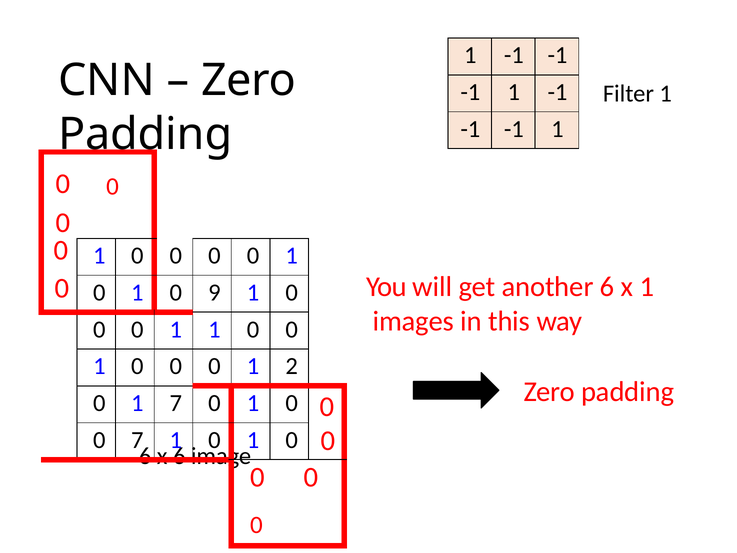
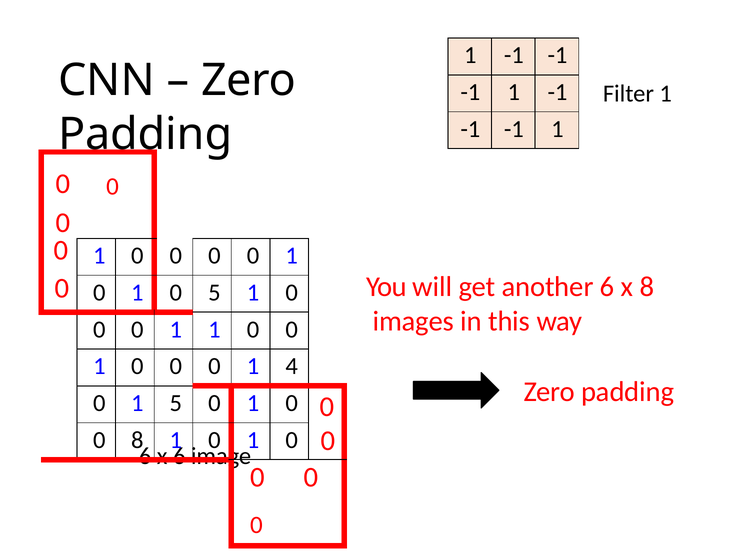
x 1: 1 -> 8
0 9: 9 -> 5
2: 2 -> 4
1 7: 7 -> 5
0 7: 7 -> 8
